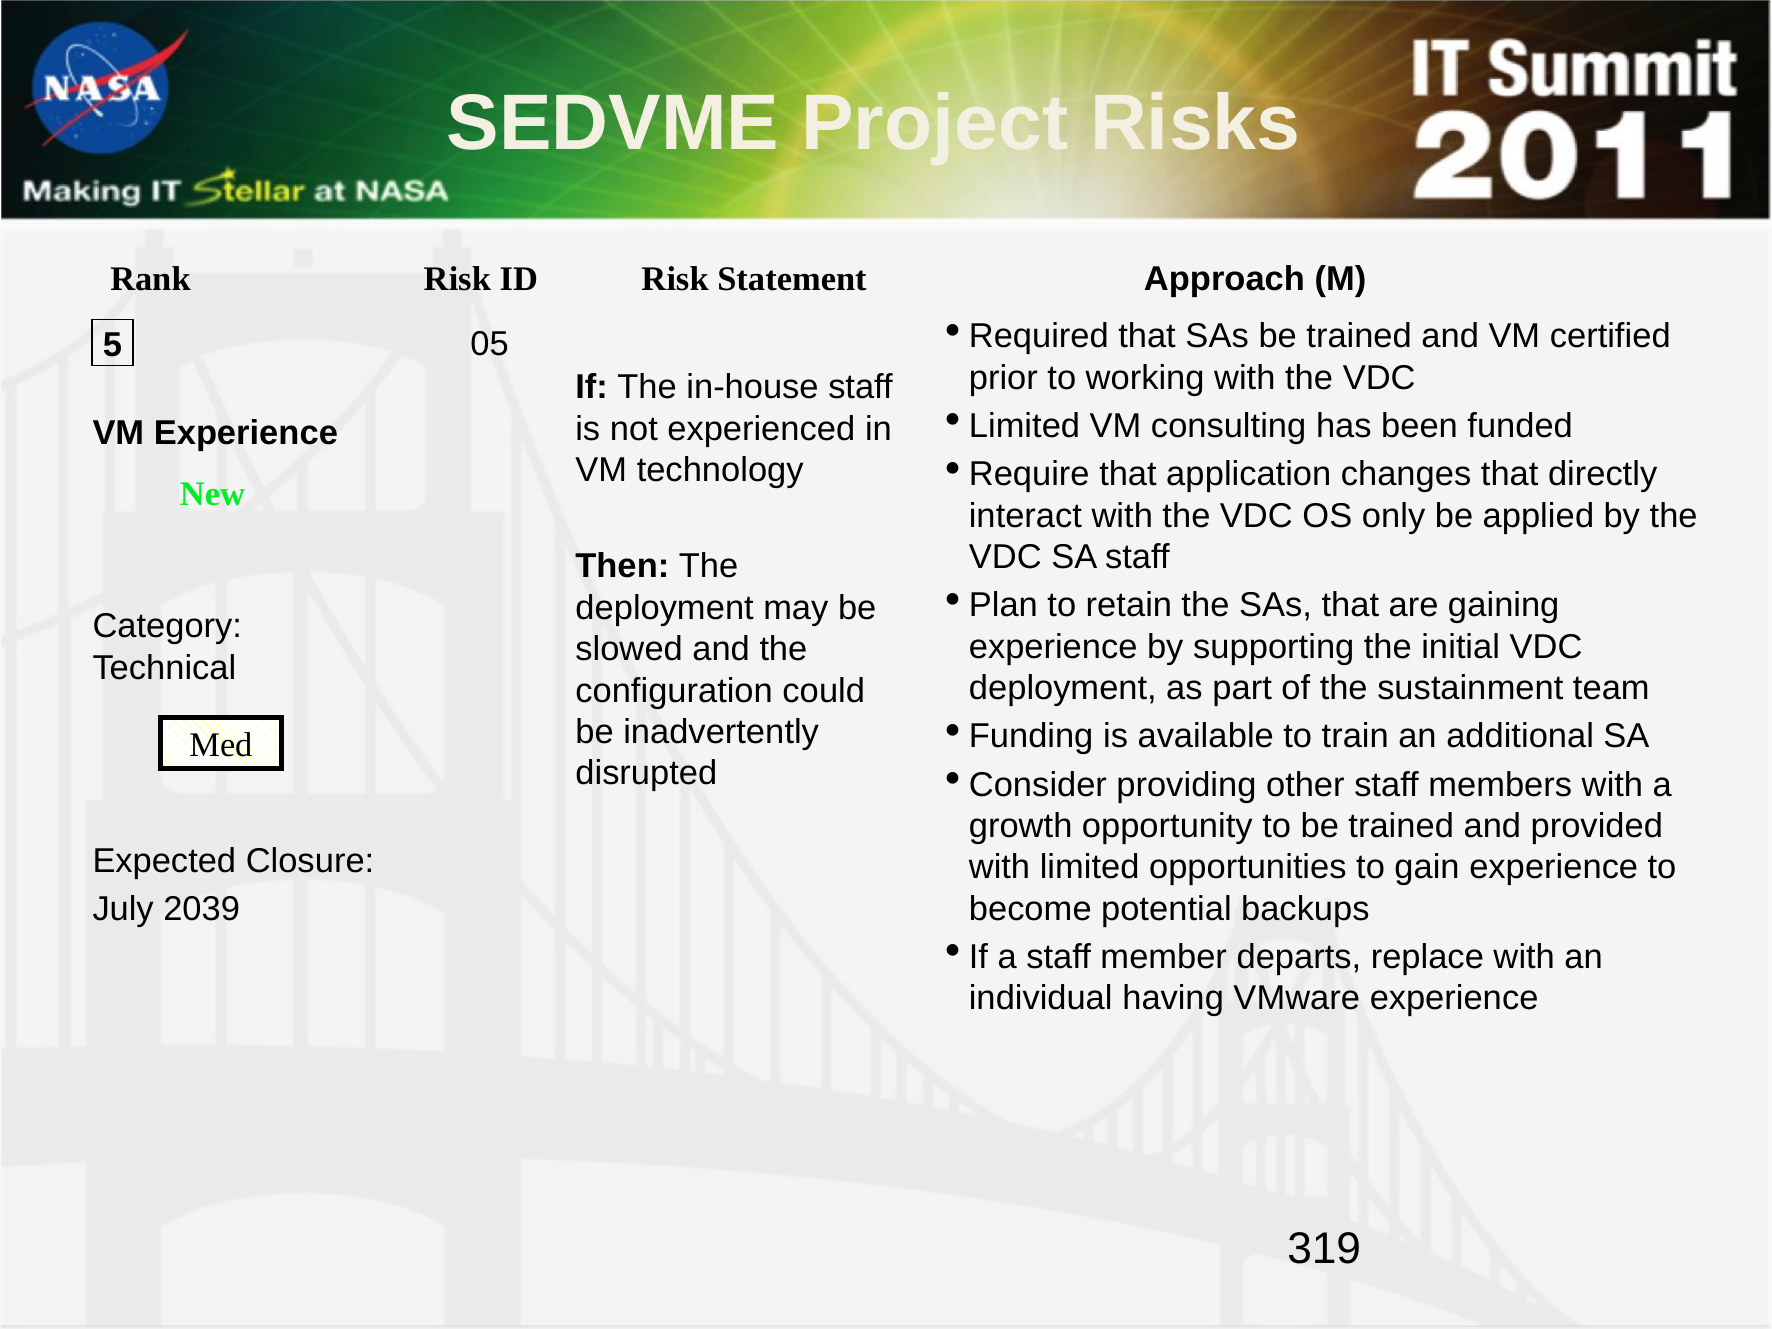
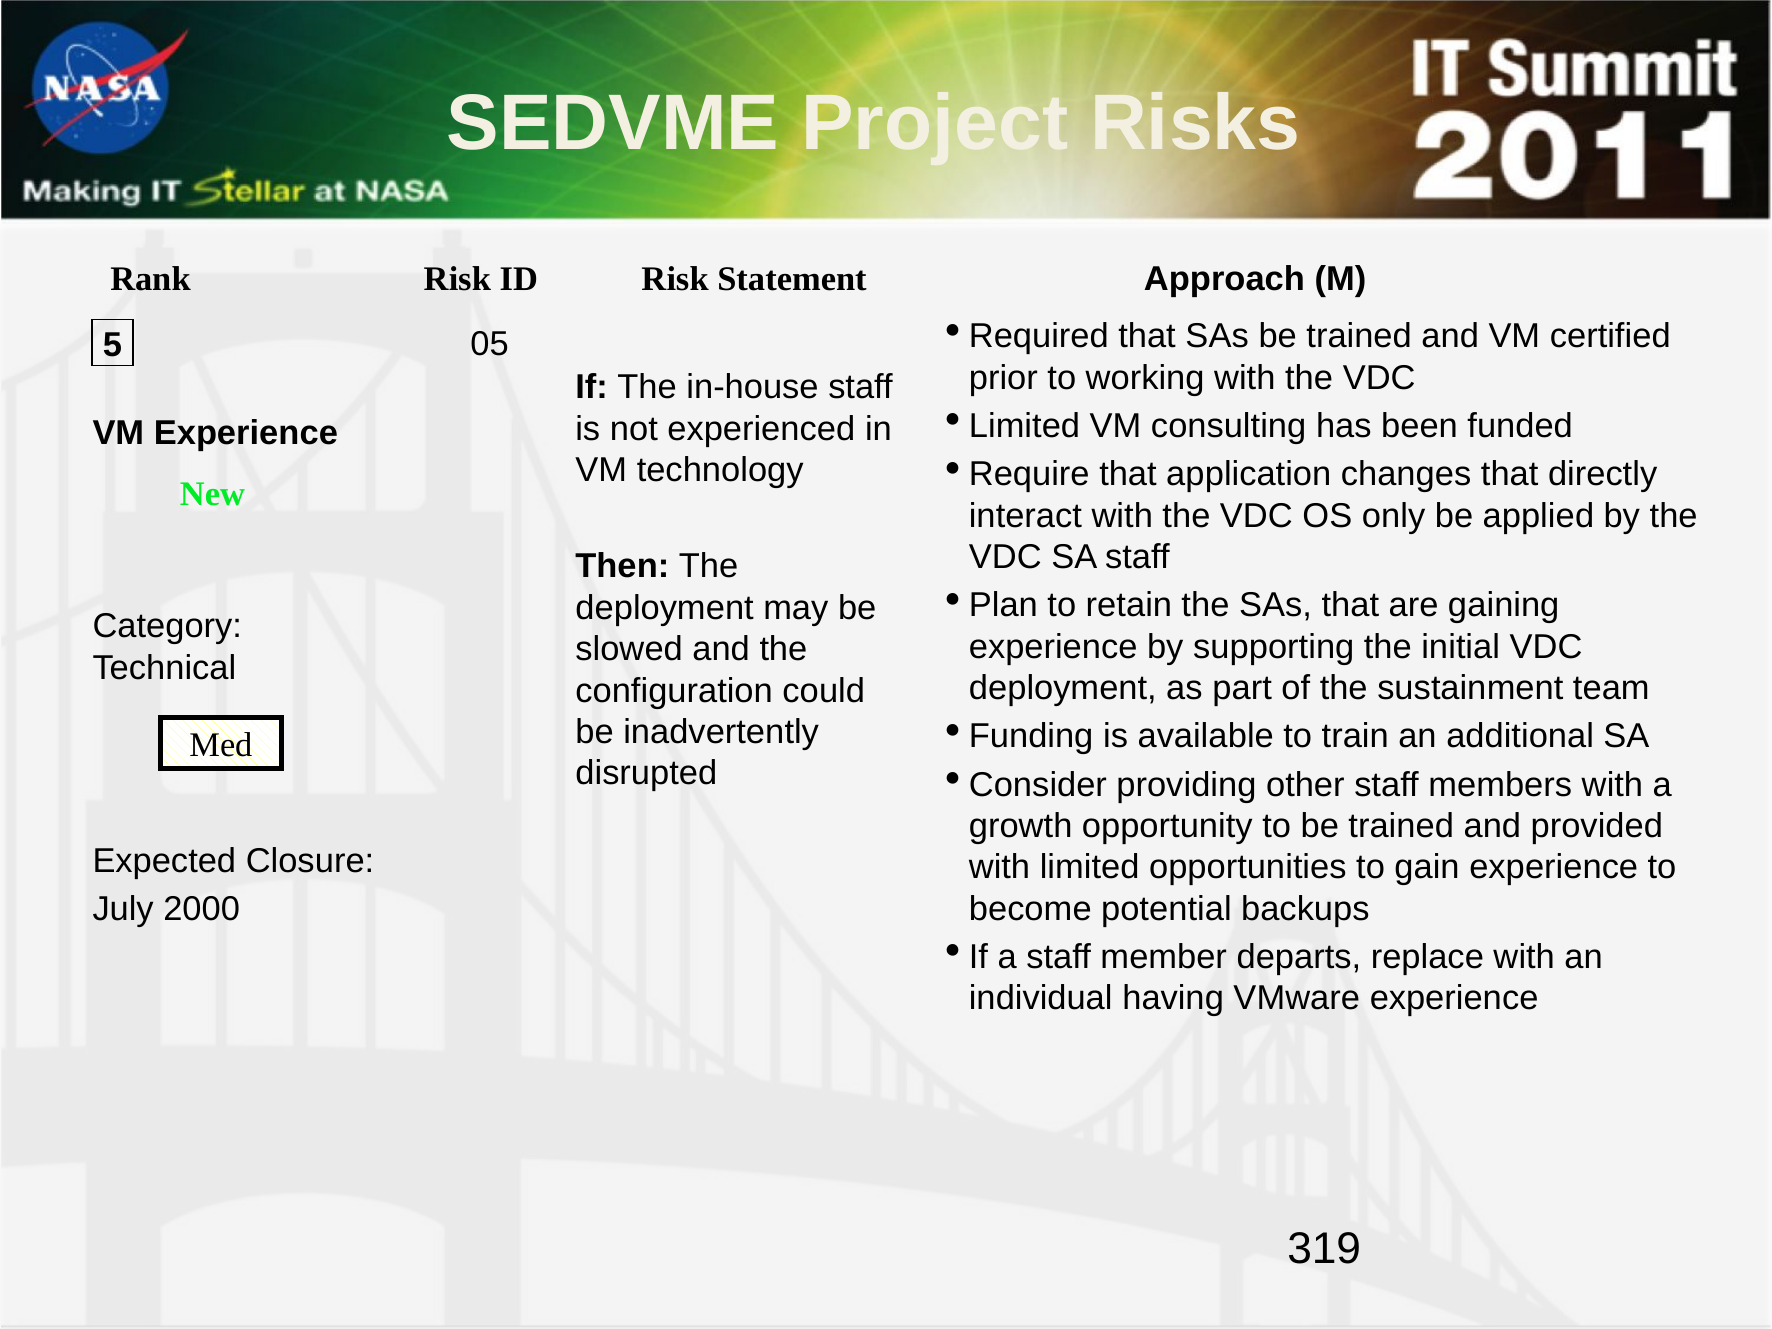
2039: 2039 -> 2000
